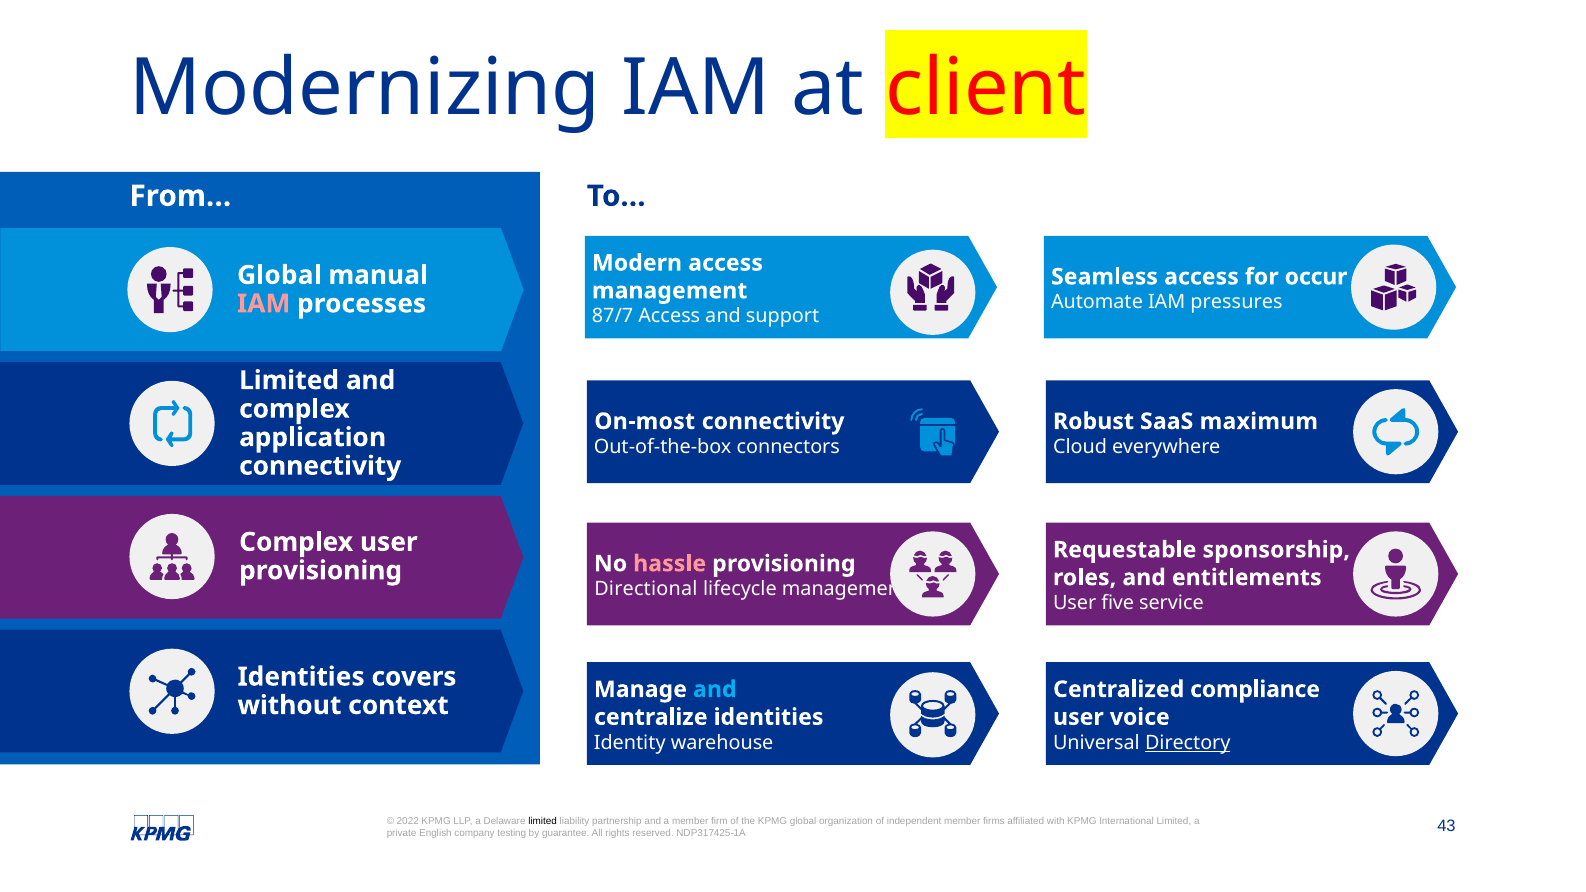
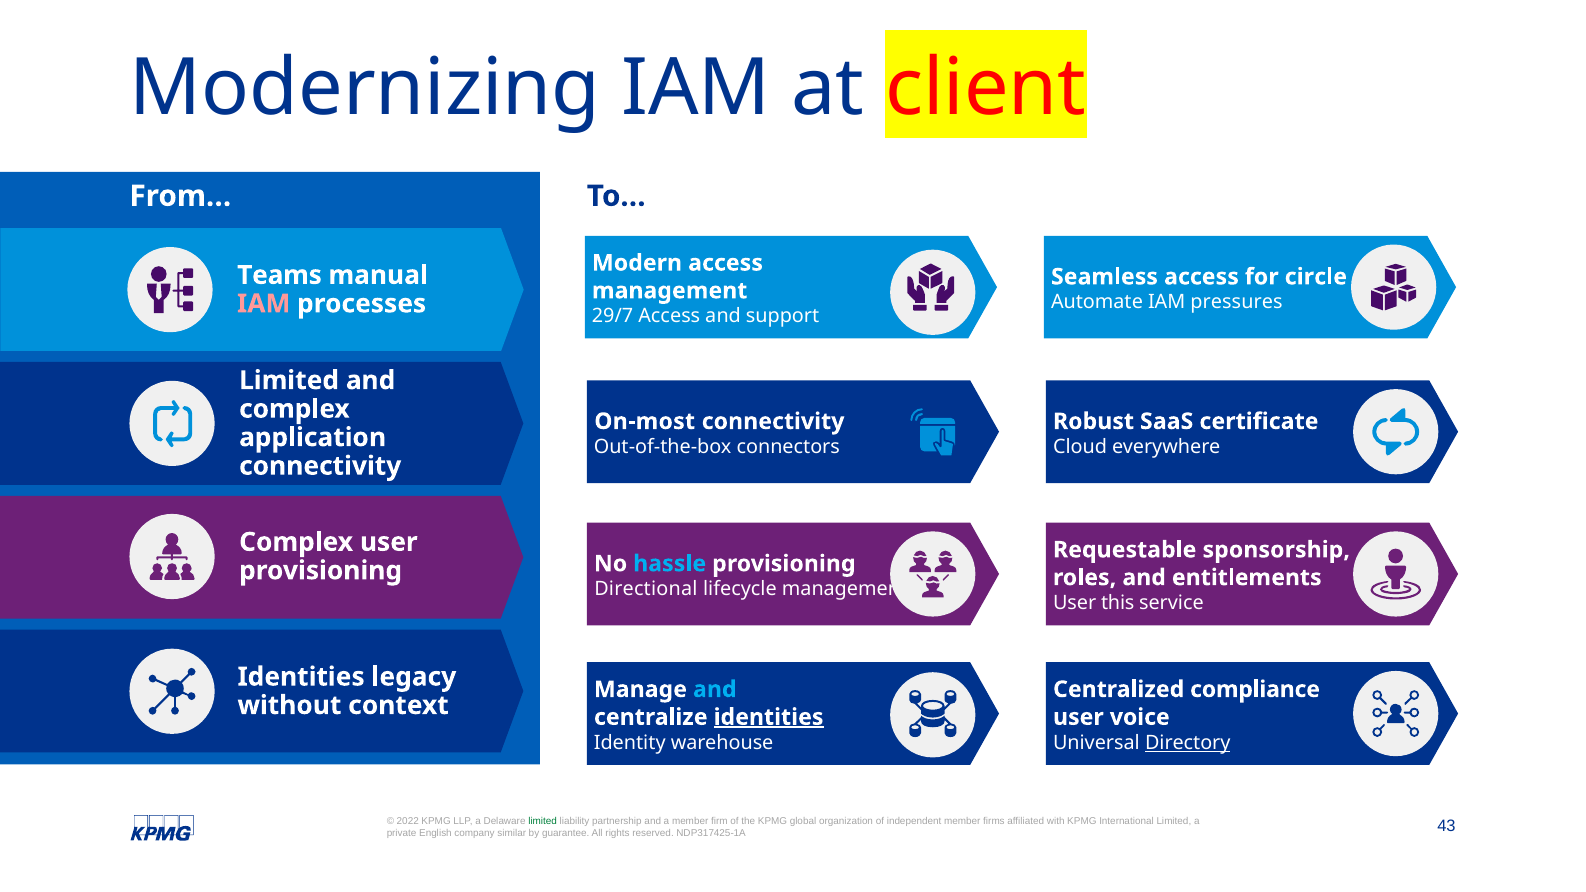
Global at (279, 275): Global -> Teams
occur: occur -> circle
87/7: 87/7 -> 29/7
maximum: maximum -> certificate
hassle colour: pink -> light blue
five: five -> this
covers: covers -> legacy
identities at (769, 717) underline: none -> present
limited at (543, 822) colour: black -> green
testing: testing -> similar
